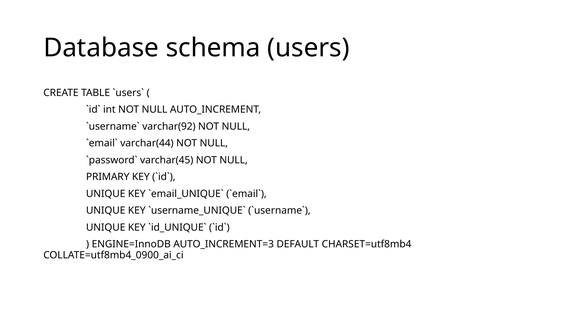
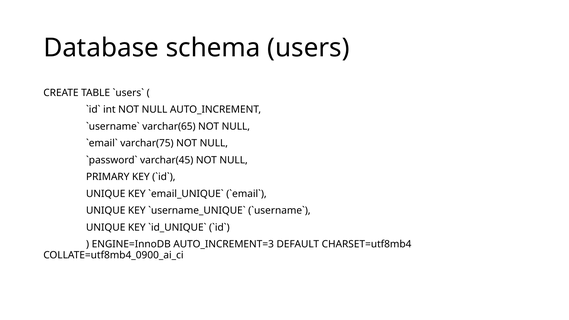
varchar(92: varchar(92 -> varchar(65
varchar(44: varchar(44 -> varchar(75
